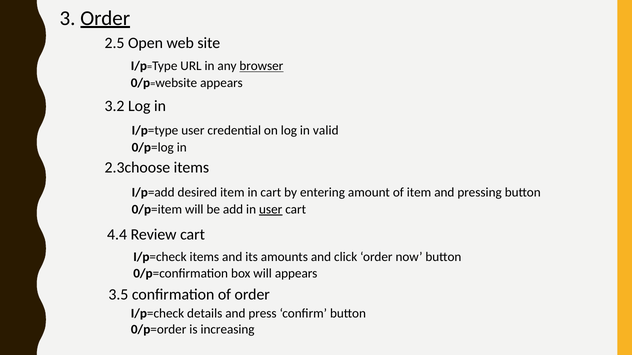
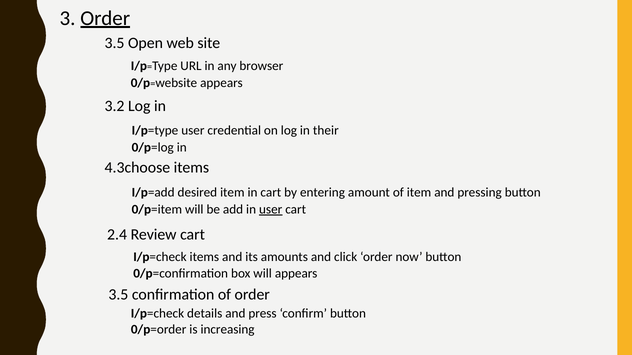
2.5 at (114, 43): 2.5 -> 3.5
browser underline: present -> none
valid: valid -> their
2.3choose: 2.3choose -> 4.3choose
4.4: 4.4 -> 2.4
